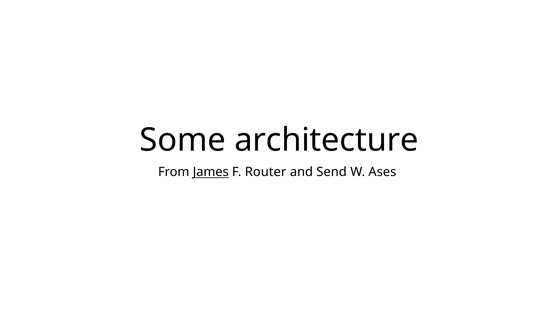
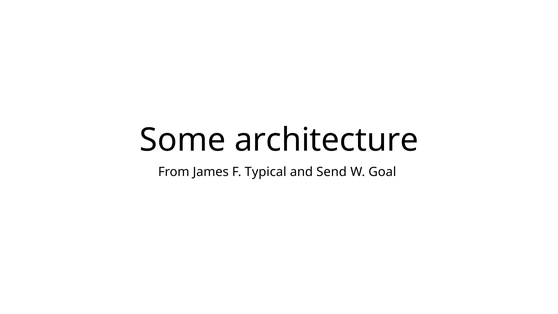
James underline: present -> none
Router: Router -> Typical
Ases: Ases -> Goal
